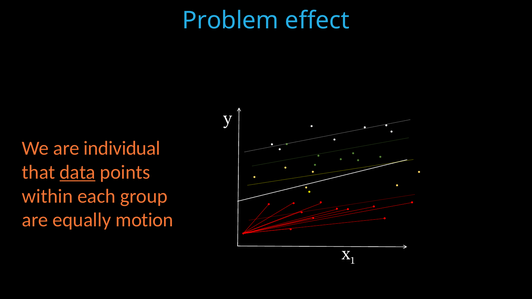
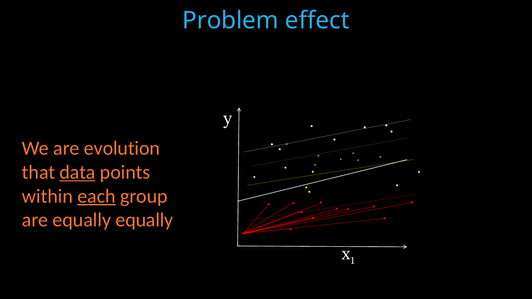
individual: individual -> evolution
each underline: none -> present
equally motion: motion -> equally
